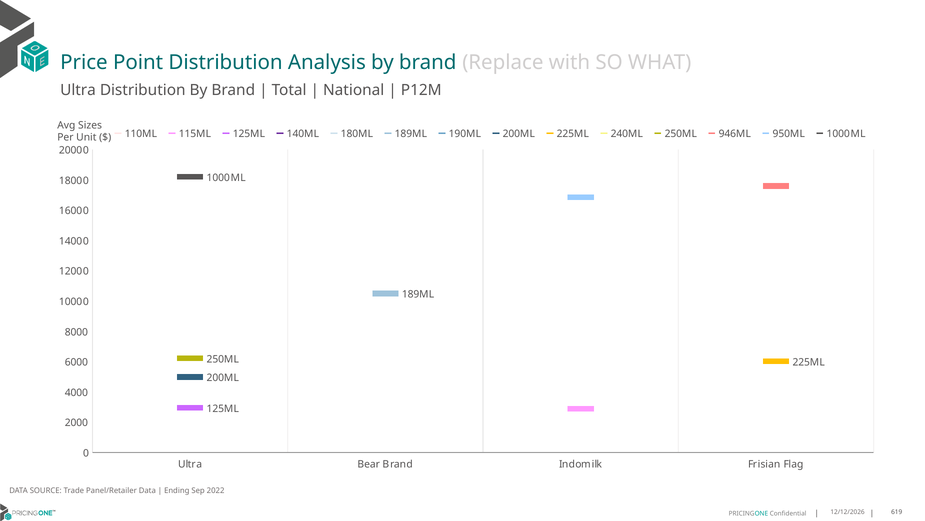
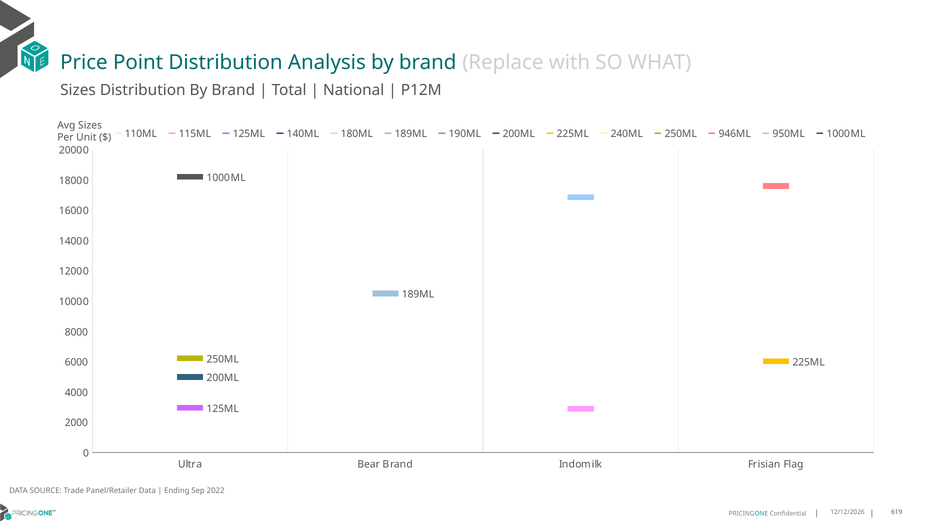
Ultra at (78, 90): Ultra -> Sizes
